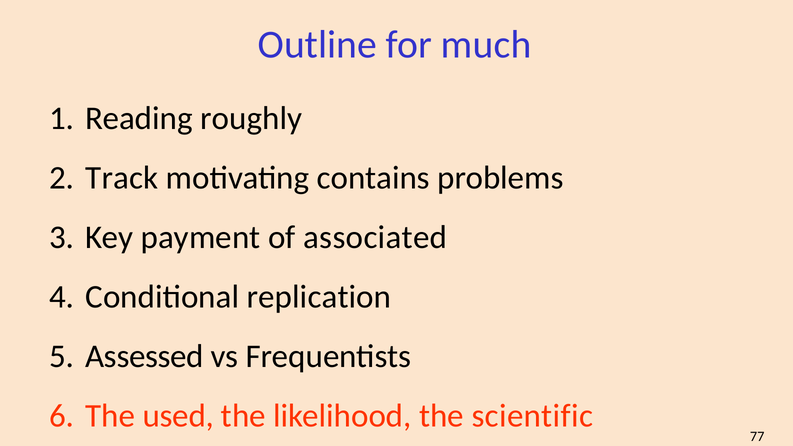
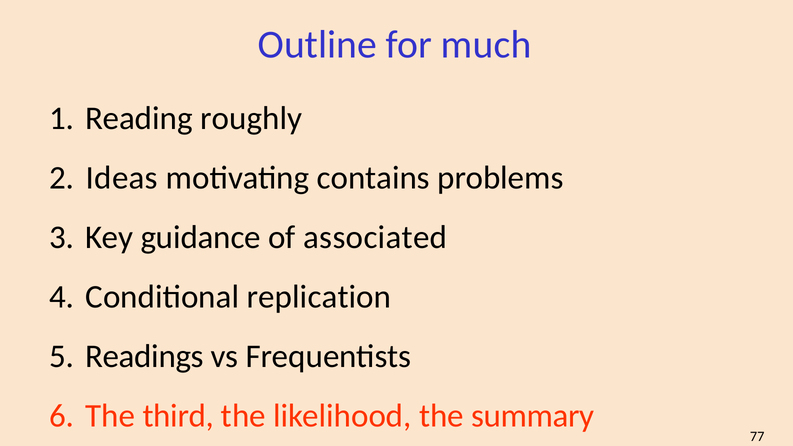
Track: Track -> Ideas
payment: payment -> guidance
Assessed: Assessed -> Readings
used: used -> third
scientific: scientific -> summary
